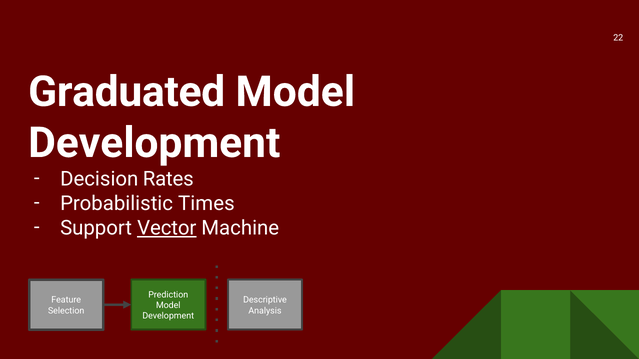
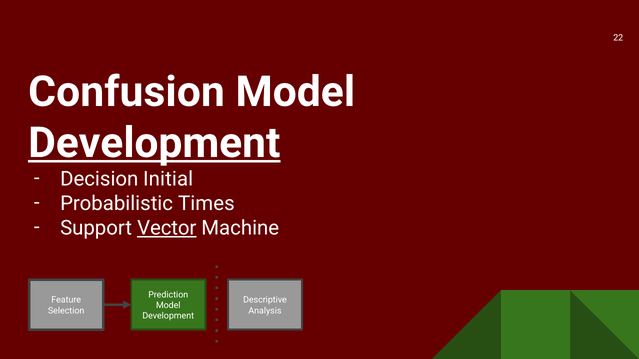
Graduated: Graduated -> Confusion
Development at (154, 143) underline: none -> present
Rates: Rates -> Initial
